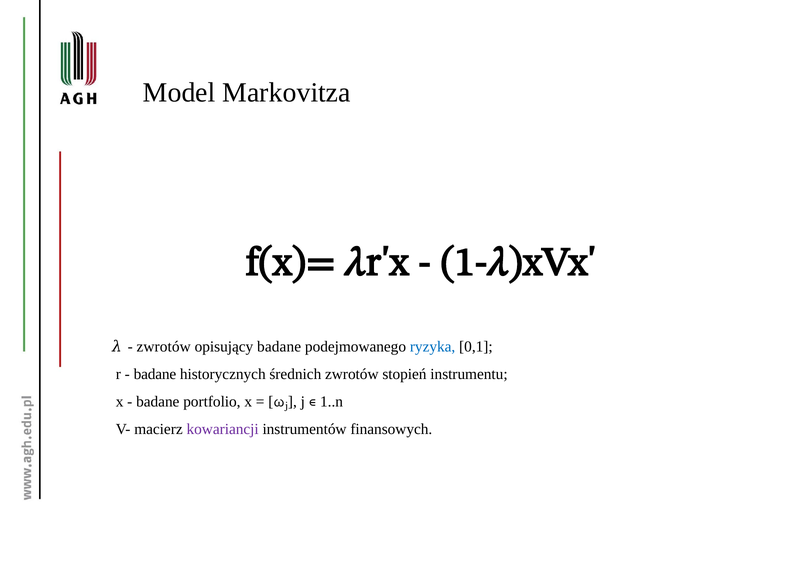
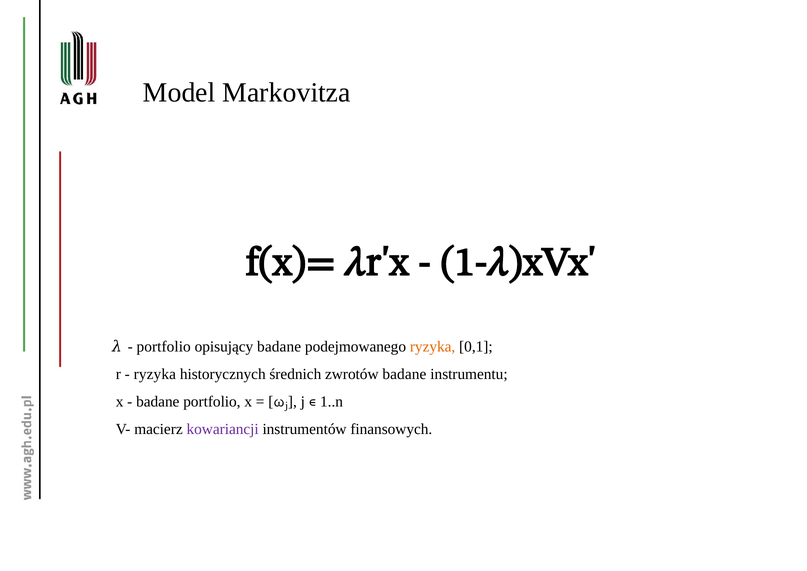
zwrotów at (164, 347): zwrotów -> portfolio
ryzyka at (433, 347) colour: blue -> orange
badane at (155, 374): badane -> ryzyka
zwrotów stopień: stopień -> badane
